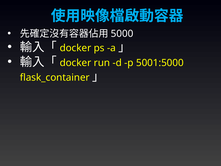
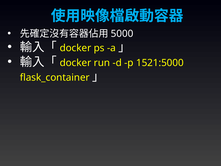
5001:5000: 5001:5000 -> 1521:5000
